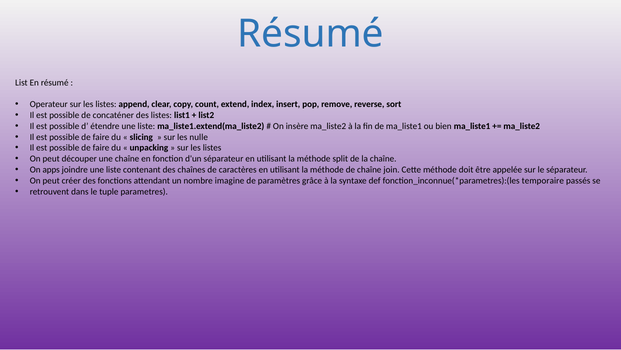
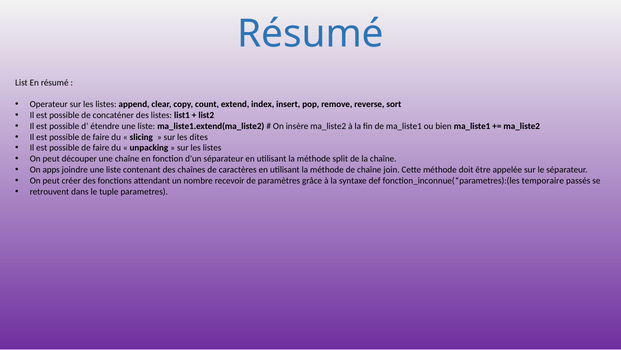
nulle: nulle -> dites
imagine: imagine -> recevoir
